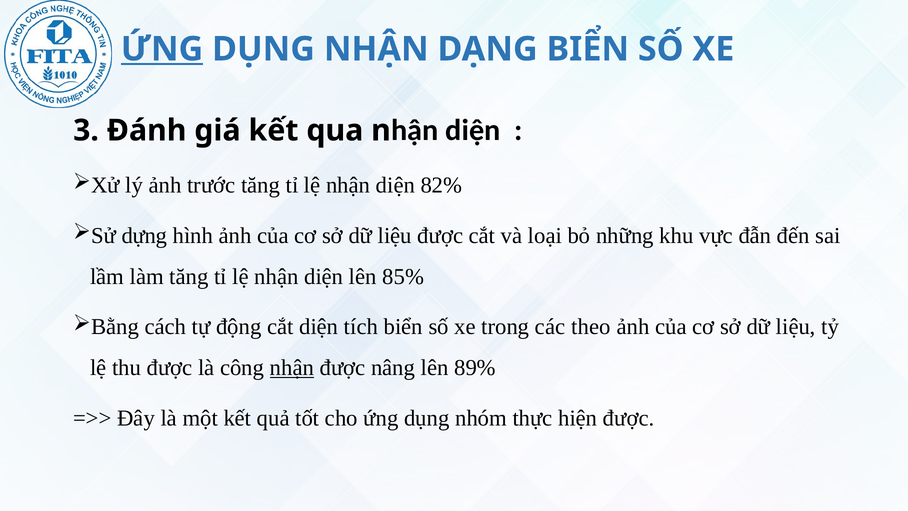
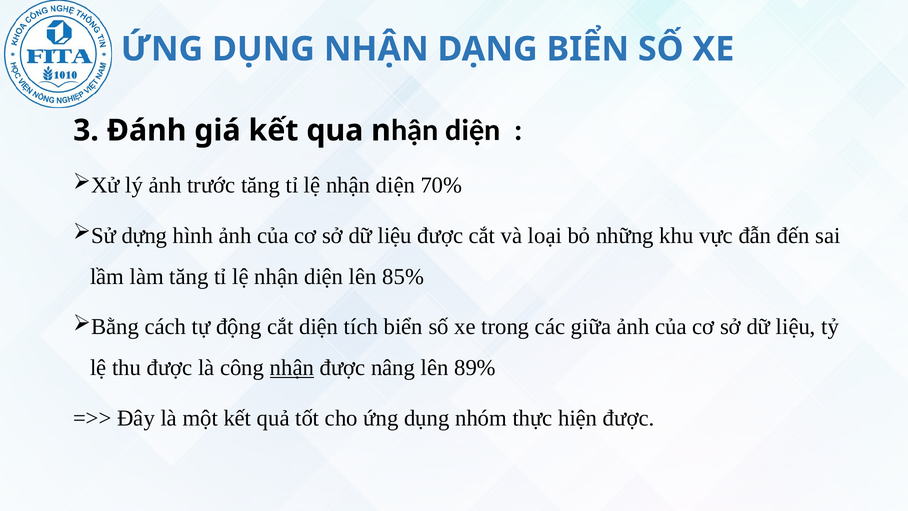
ỨNG at (162, 49) underline: present -> none
82%: 82% -> 70%
theo: theo -> giữa
